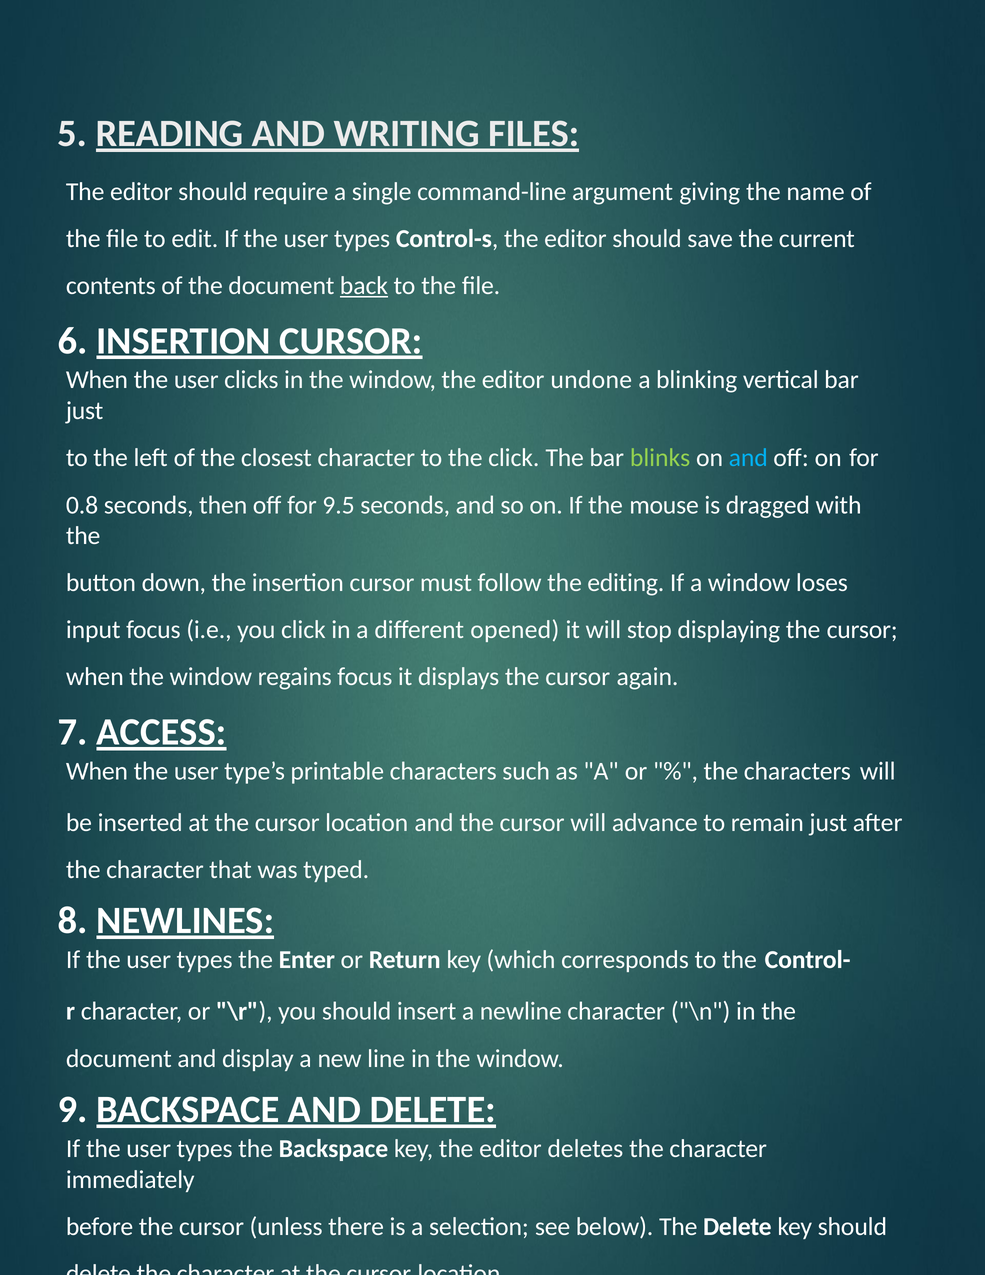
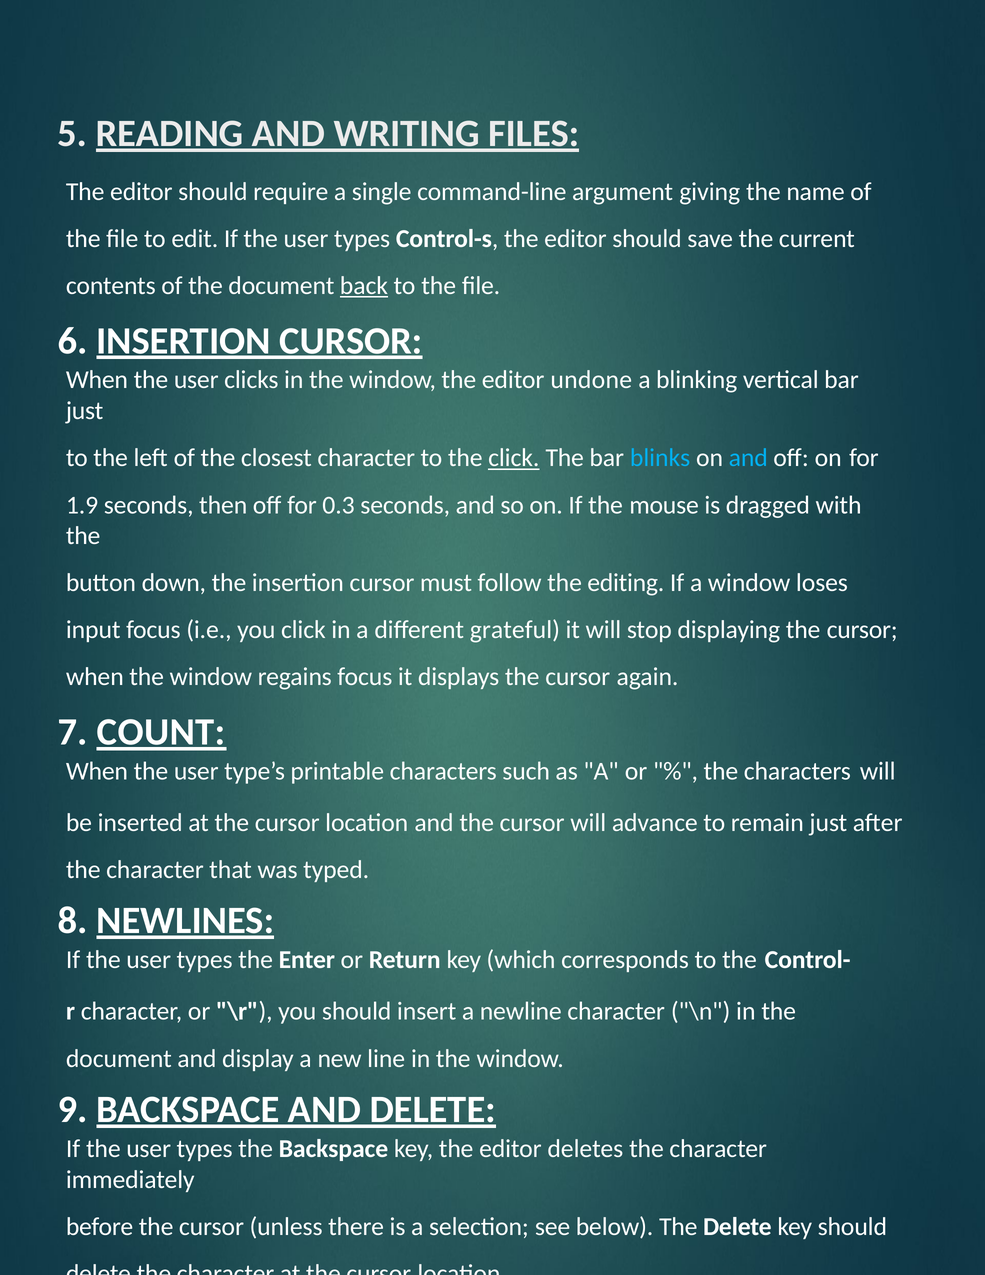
click at (514, 458) underline: none -> present
blinks colour: light green -> light blue
0.8: 0.8 -> 1.9
9.5: 9.5 -> 0.3
opened: opened -> grateful
ACCESS: ACCESS -> COUNT
